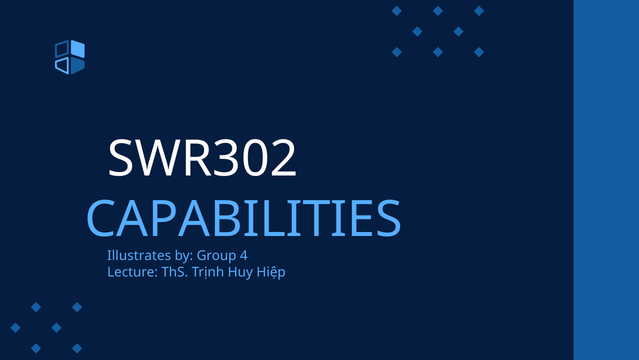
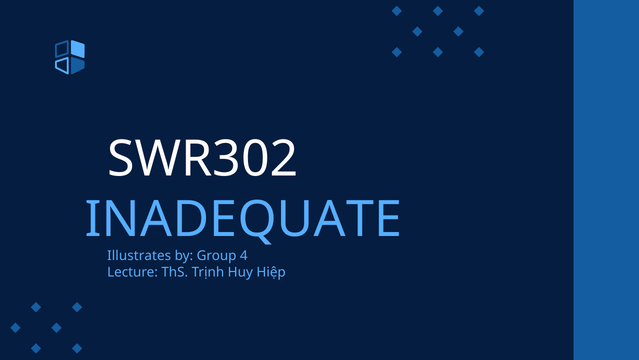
CAPABILITIES: CAPABILITIES -> INADEQUATE
